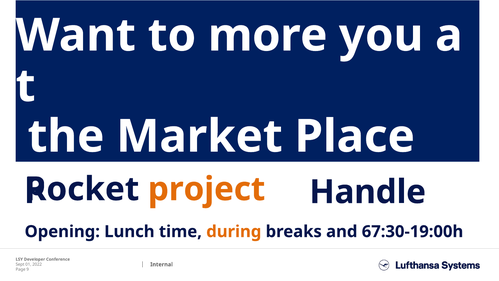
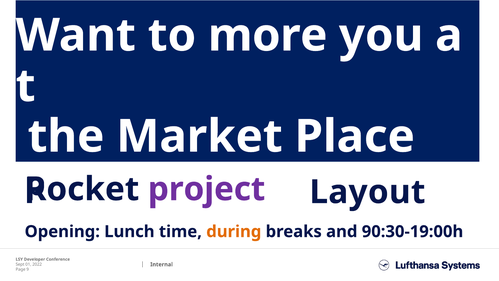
project colour: orange -> purple
Handle: Handle -> Layout
67:30-19:00h: 67:30-19:00h -> 90:30-19:00h
